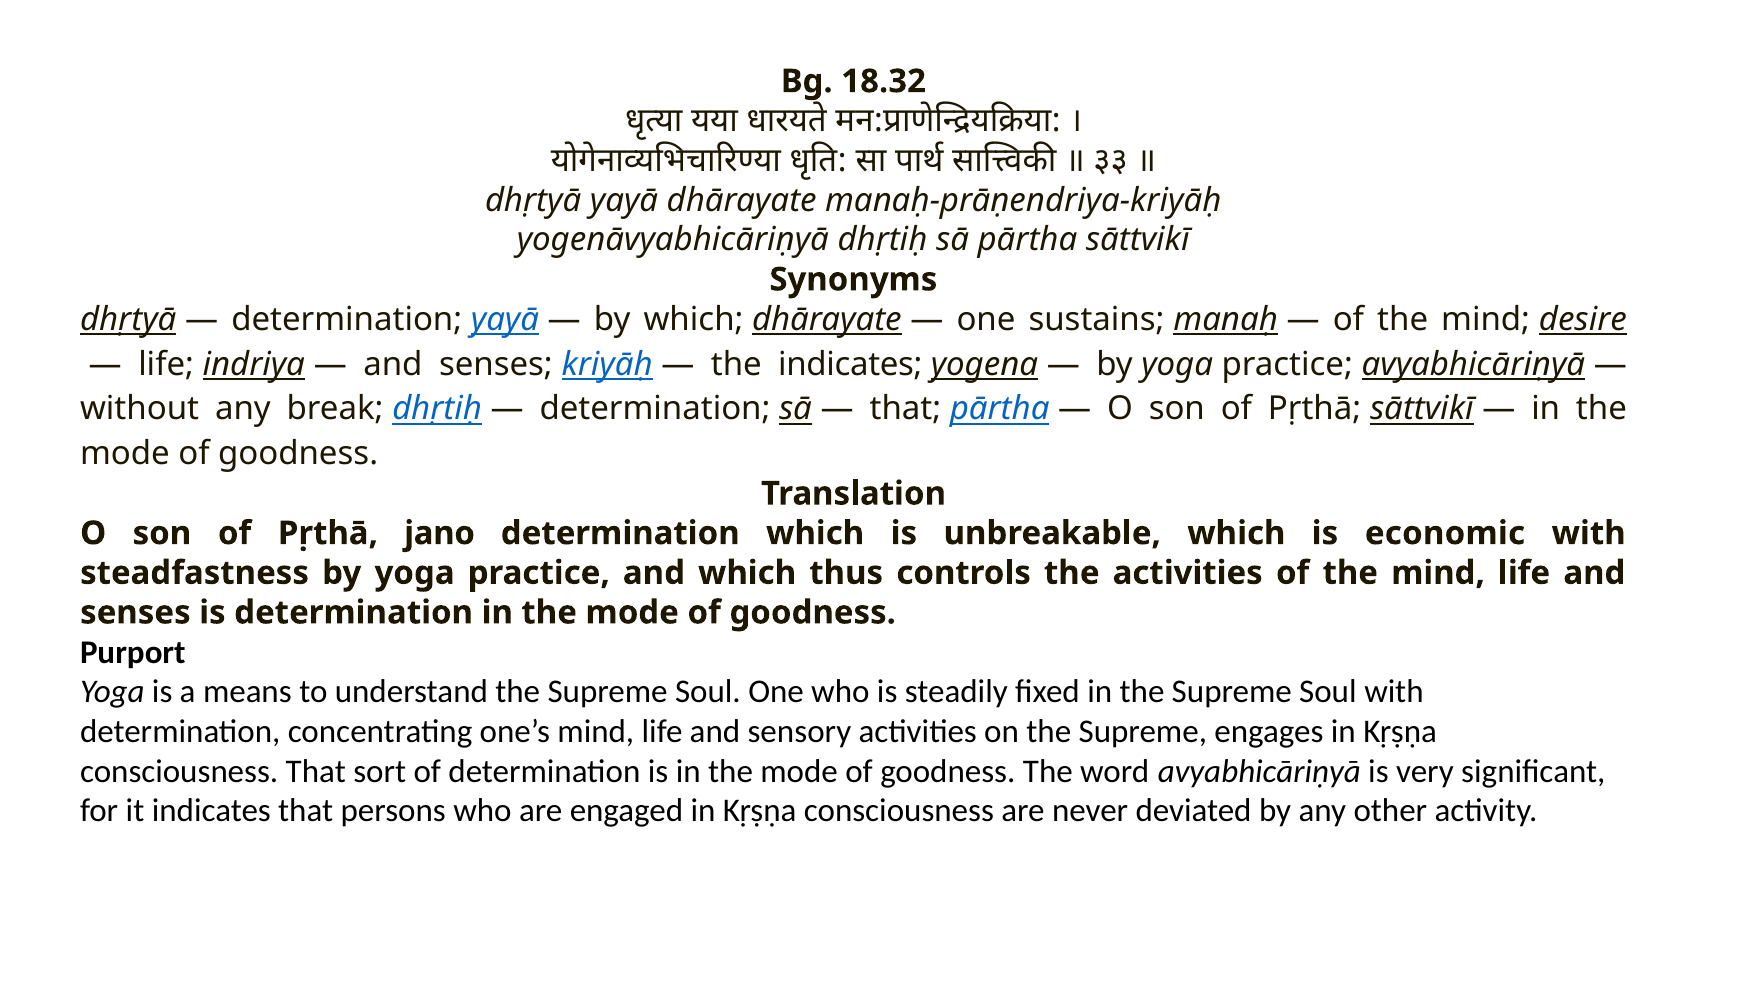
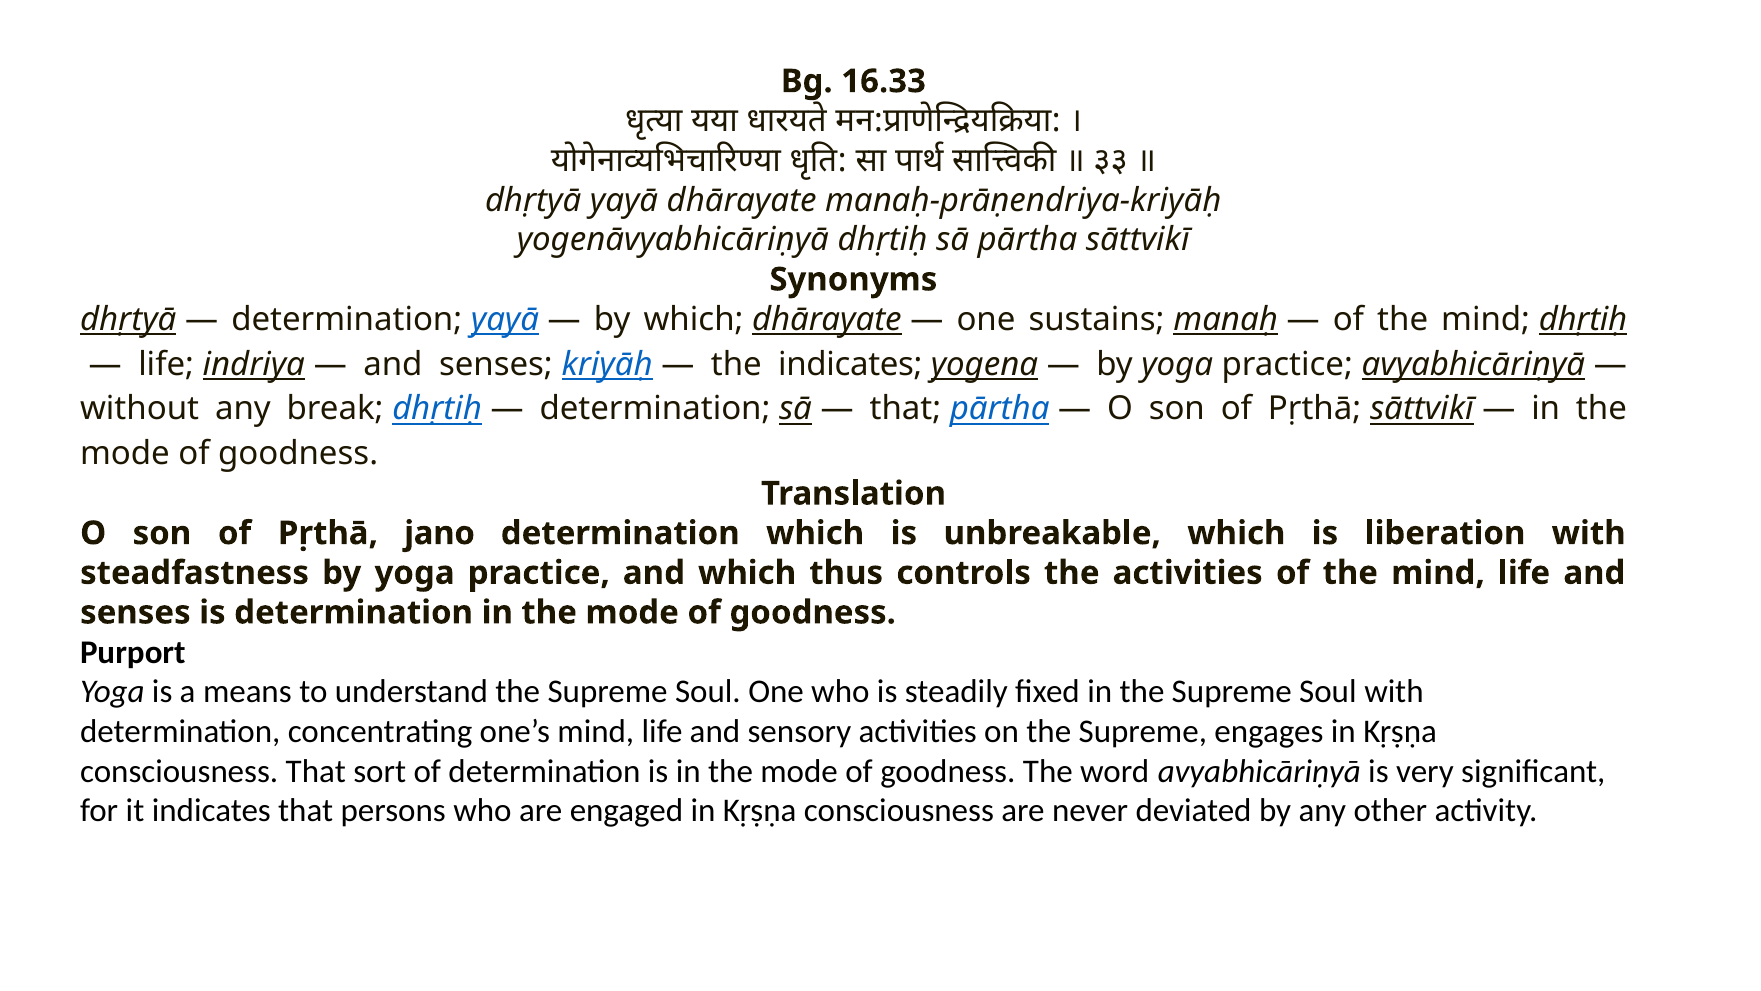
18.32: 18.32 -> 16.33
mind desire: desire -> dhṛtiḥ
economic: economic -> liberation
